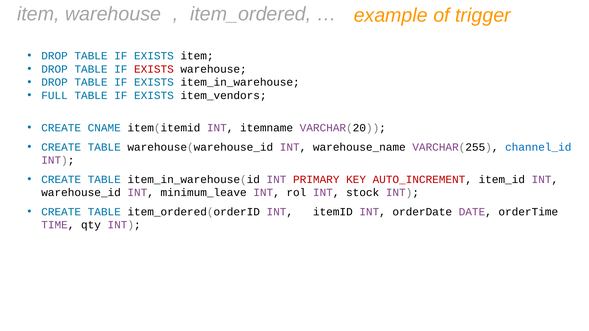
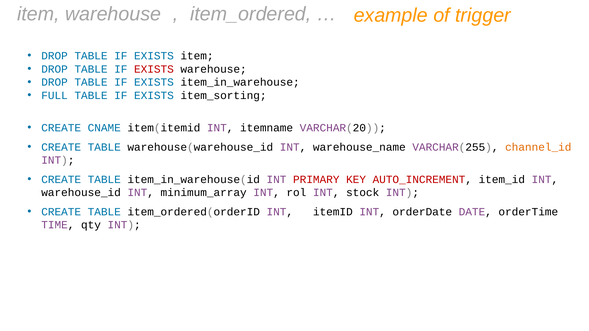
item_vendors: item_vendors -> item_sorting
channel_id colour: blue -> orange
minimum_leave: minimum_leave -> minimum_array
